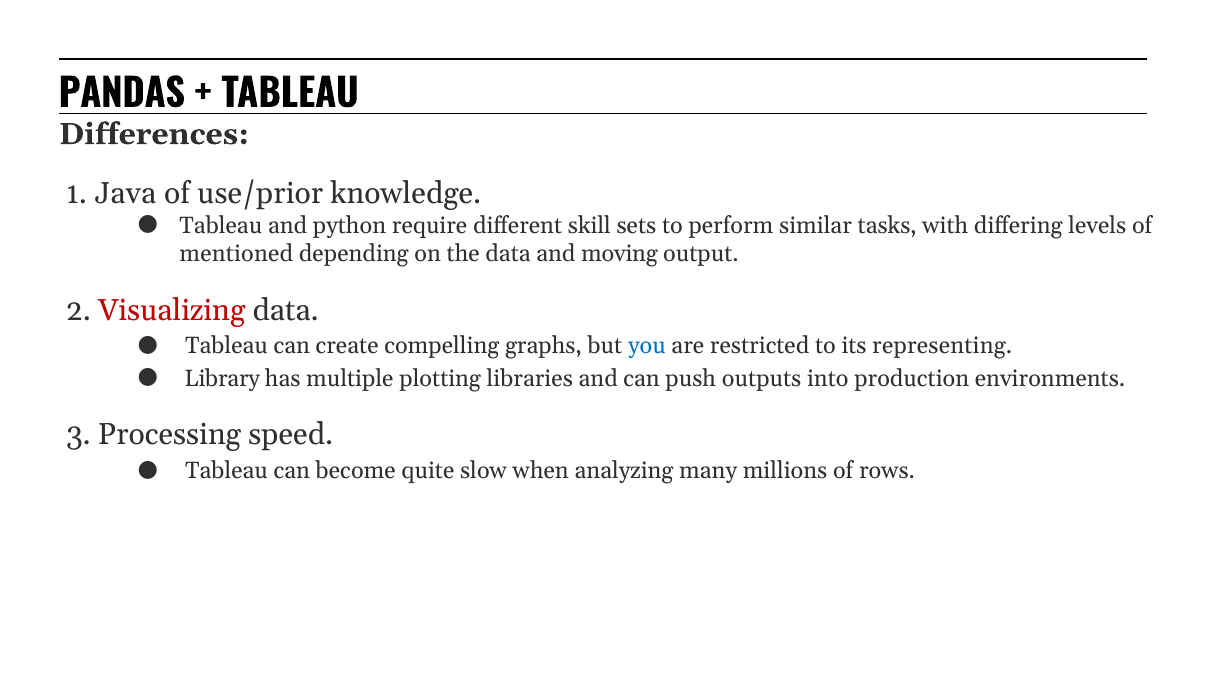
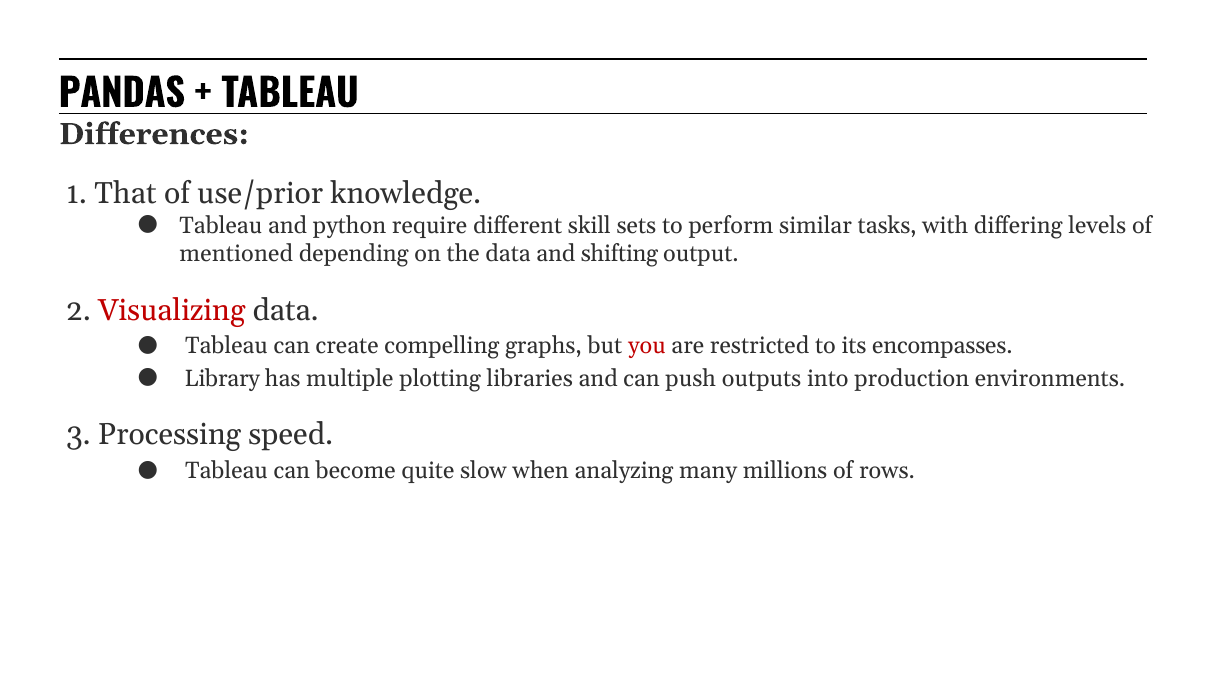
Java: Java -> That
moving: moving -> shifting
you colour: blue -> red
representing: representing -> encompasses
